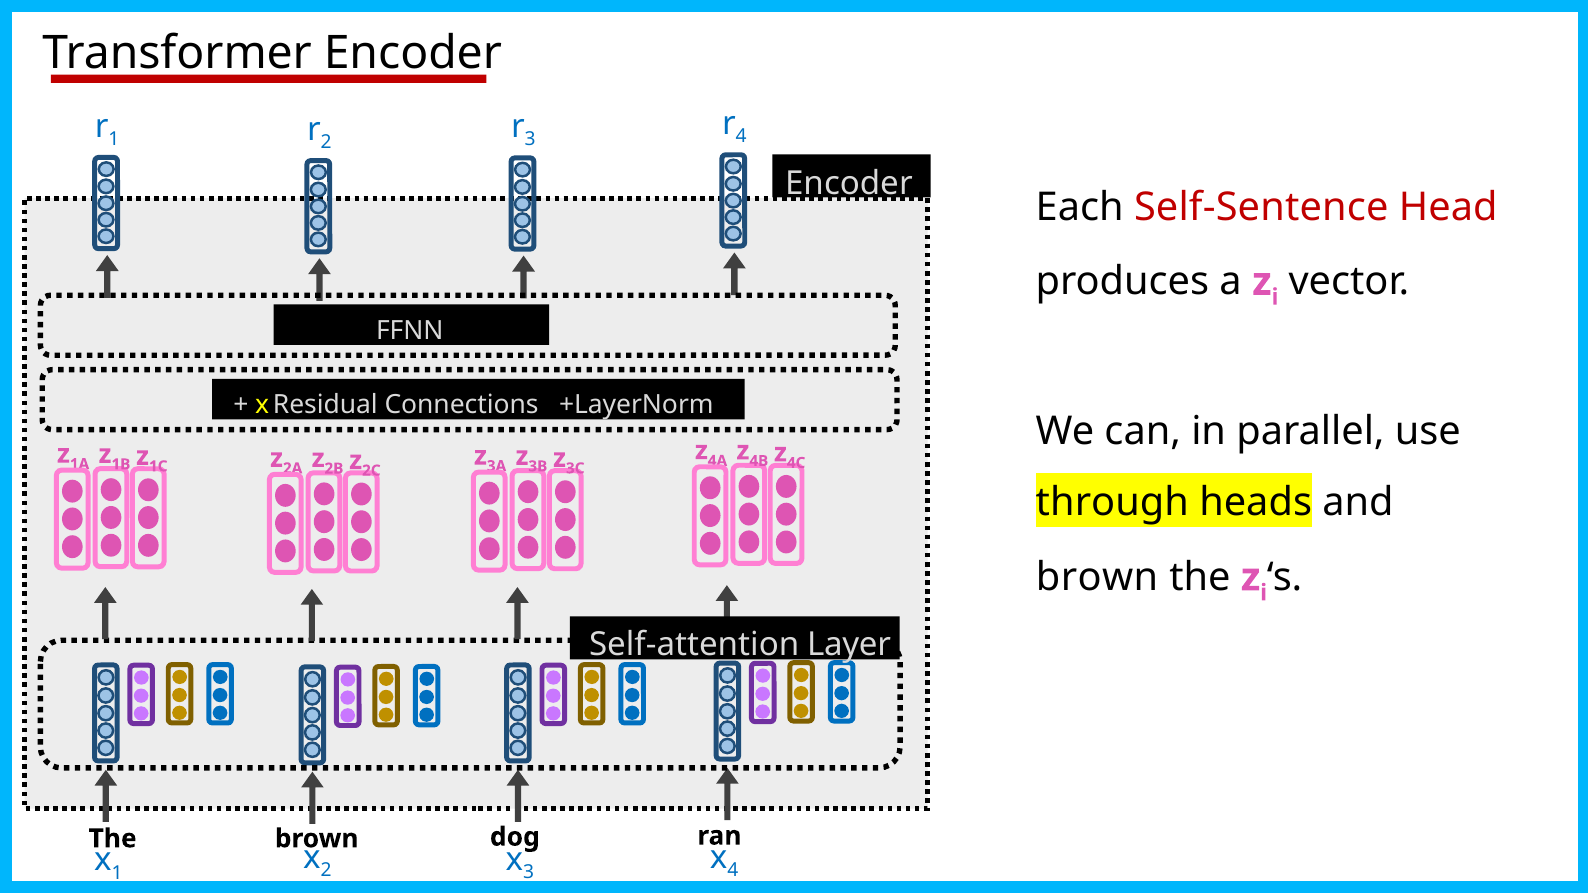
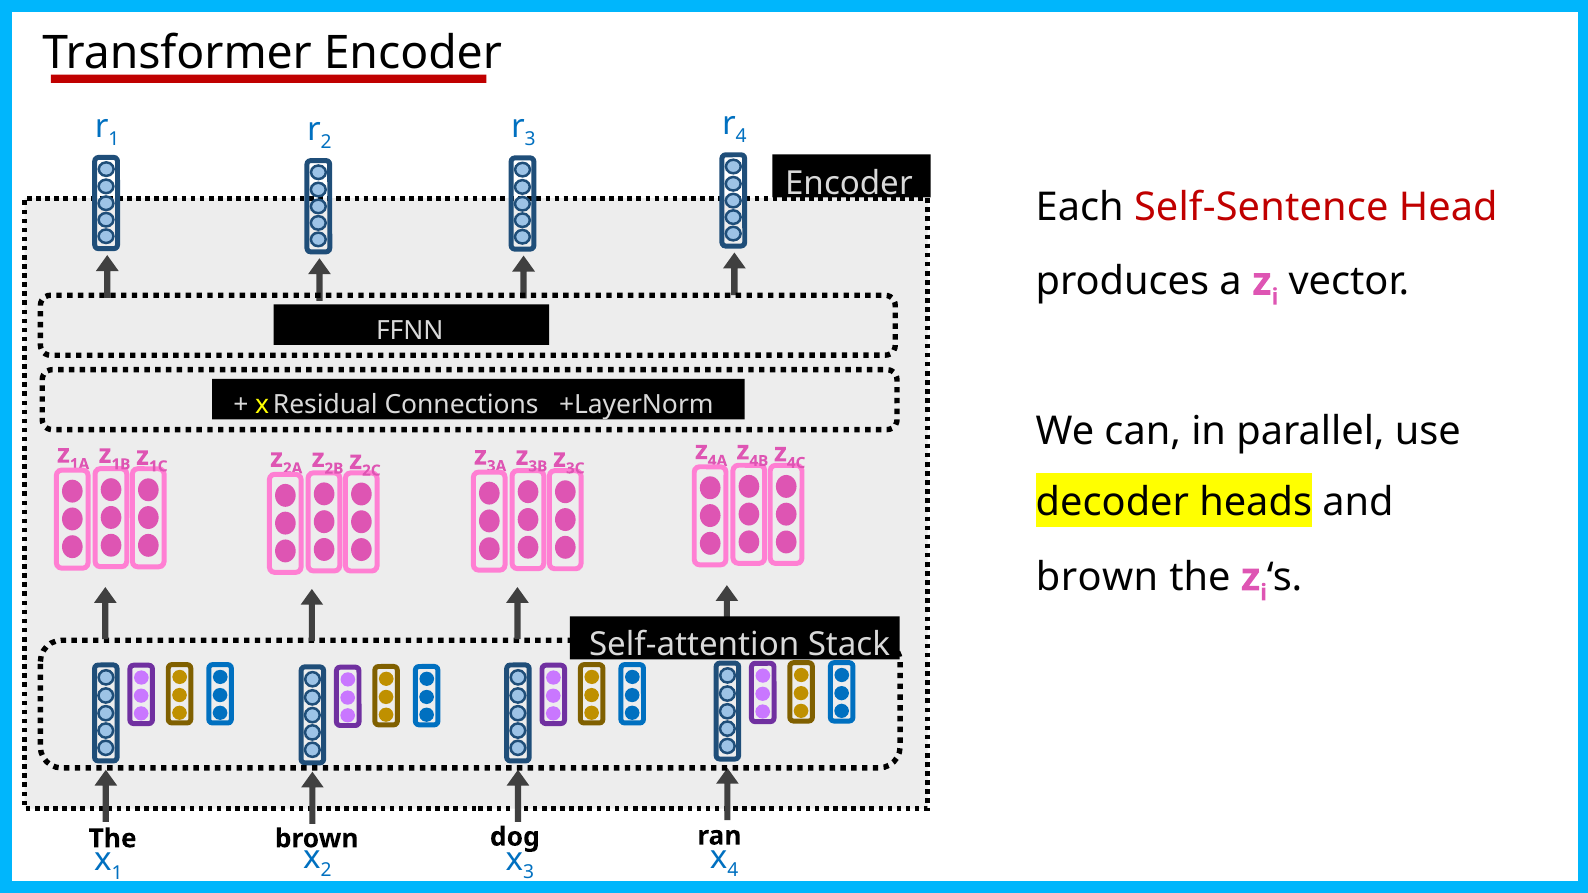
through: through -> decoder
Layer: Layer -> Stack
